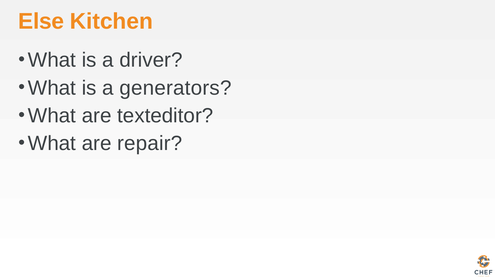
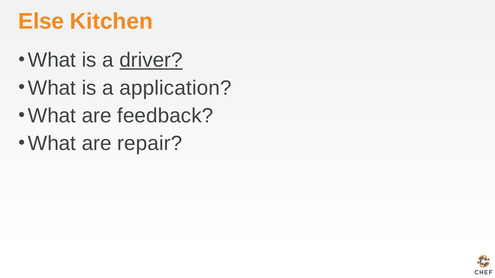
driver underline: none -> present
generators: generators -> application
texteditor: texteditor -> feedback
